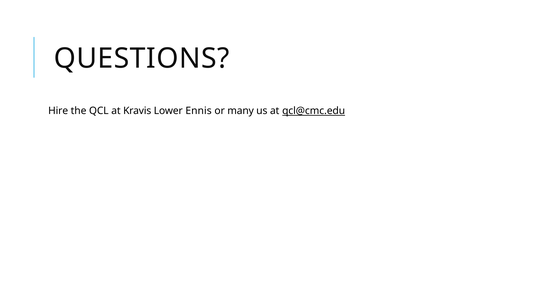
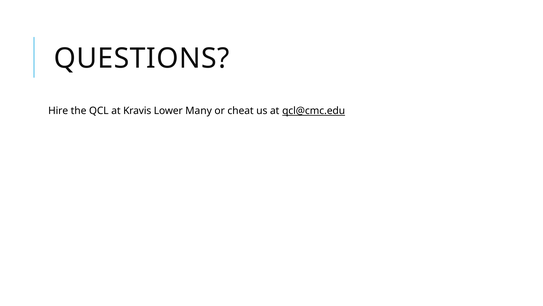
Ennis: Ennis -> Many
many: many -> cheat
